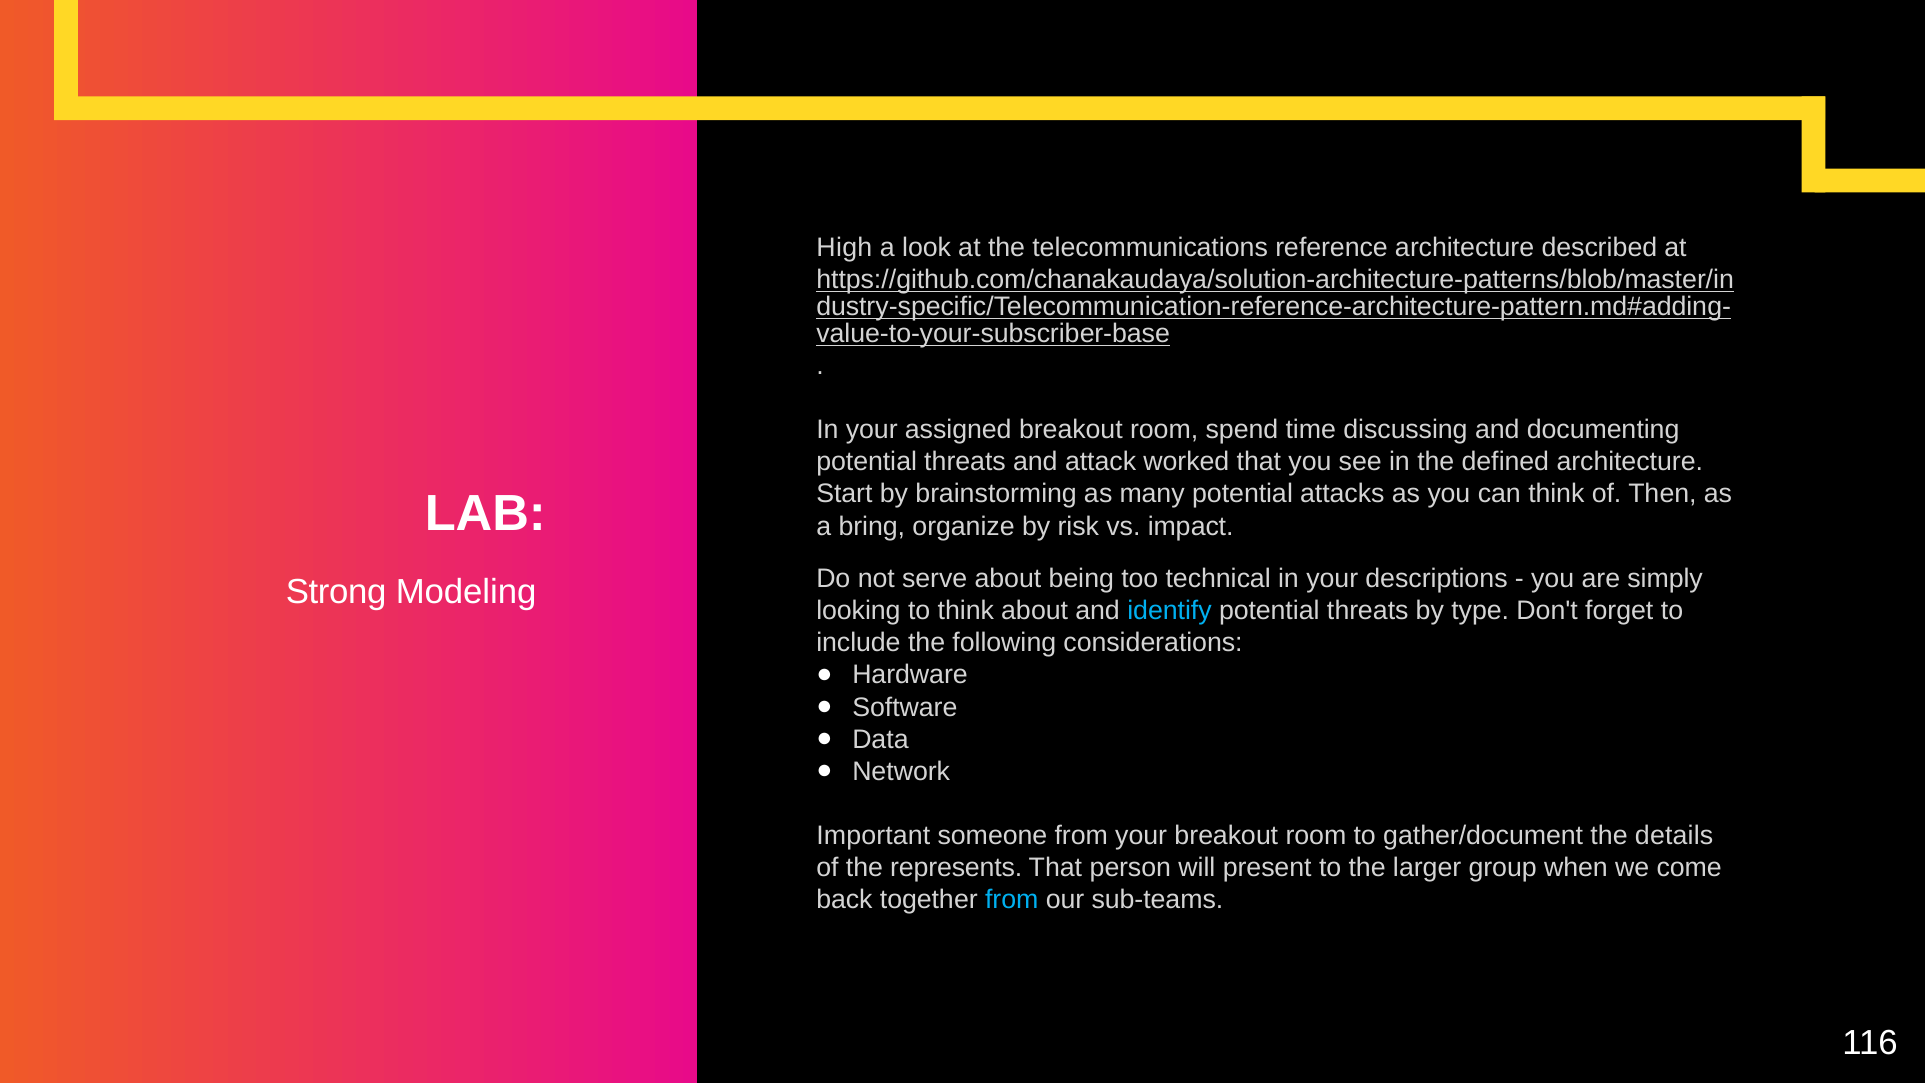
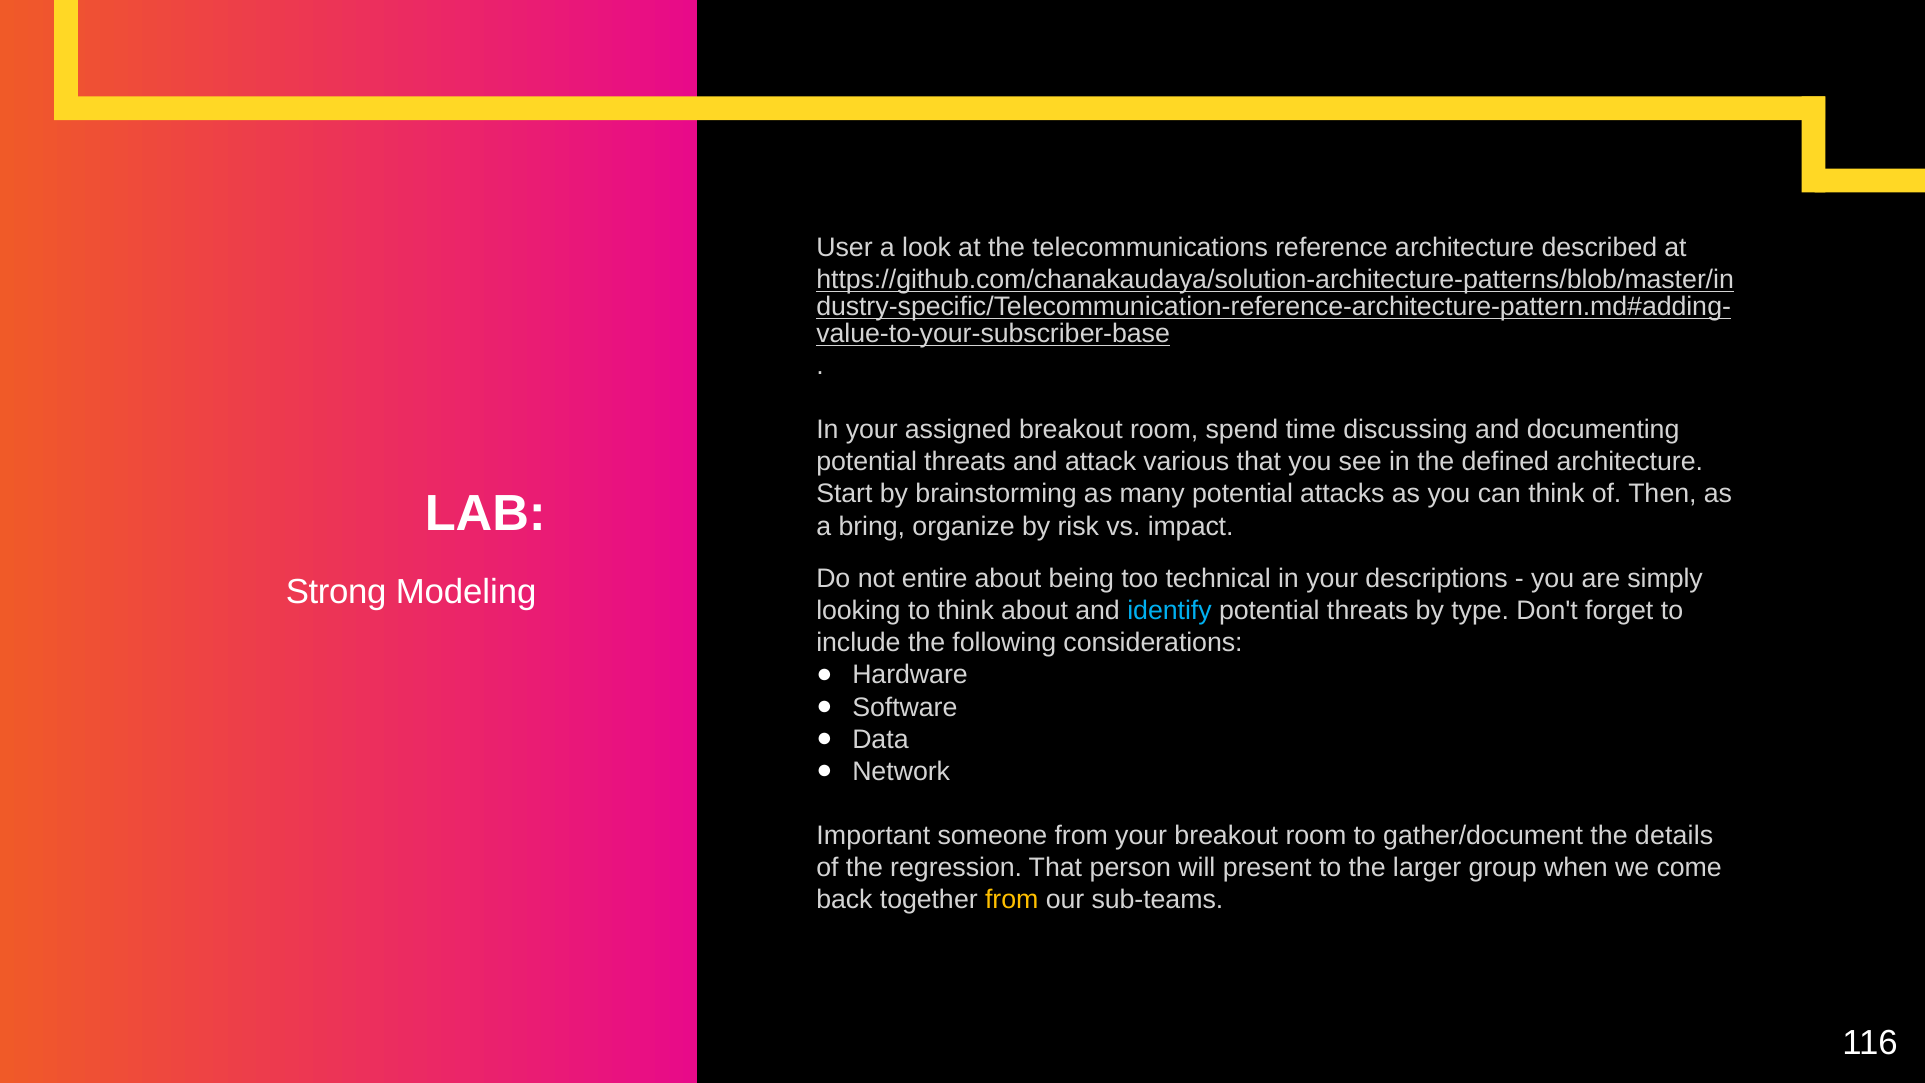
High: High -> User
worked: worked -> various
serve: serve -> entire
represents: represents -> regression
from at (1012, 900) colour: light blue -> yellow
